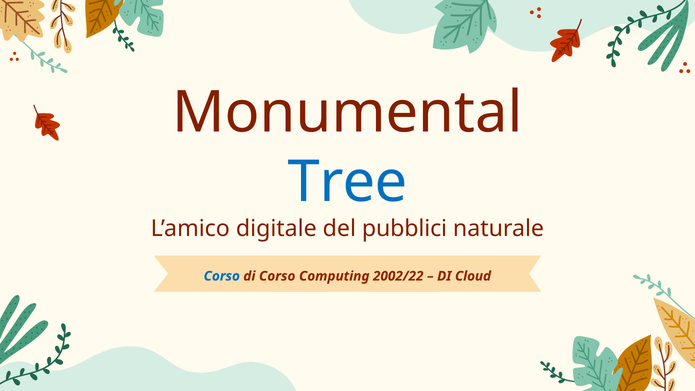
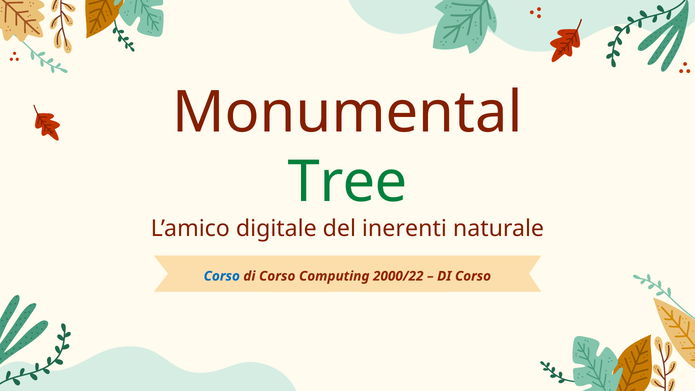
Tree colour: blue -> green
pubblici: pubblici -> inerenti
2002/22: 2002/22 -> 2000/22
Cloud at (473, 276): Cloud -> Corso
